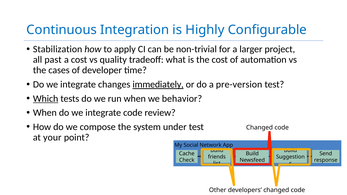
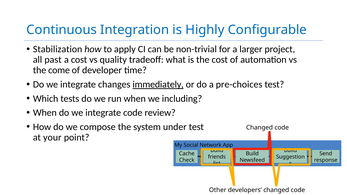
cases: cases -> come
pre-version: pre-version -> pre-choices
Which underline: present -> none
behavior: behavior -> including
